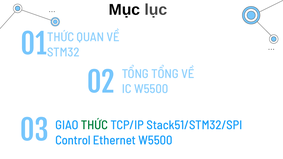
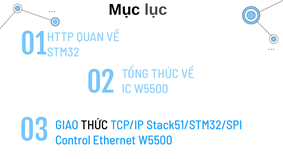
THỨC at (61, 37): THỨC -> HTTP
TỔNG TỔNG: TỔNG -> THỨC
THỨC at (94, 125) colour: green -> black
